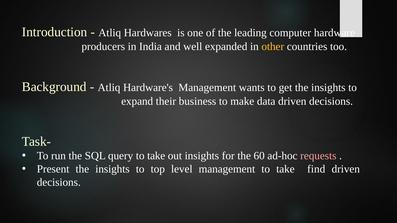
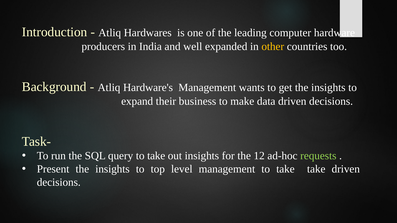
60: 60 -> 12
requests colour: pink -> light green
take find: find -> take
